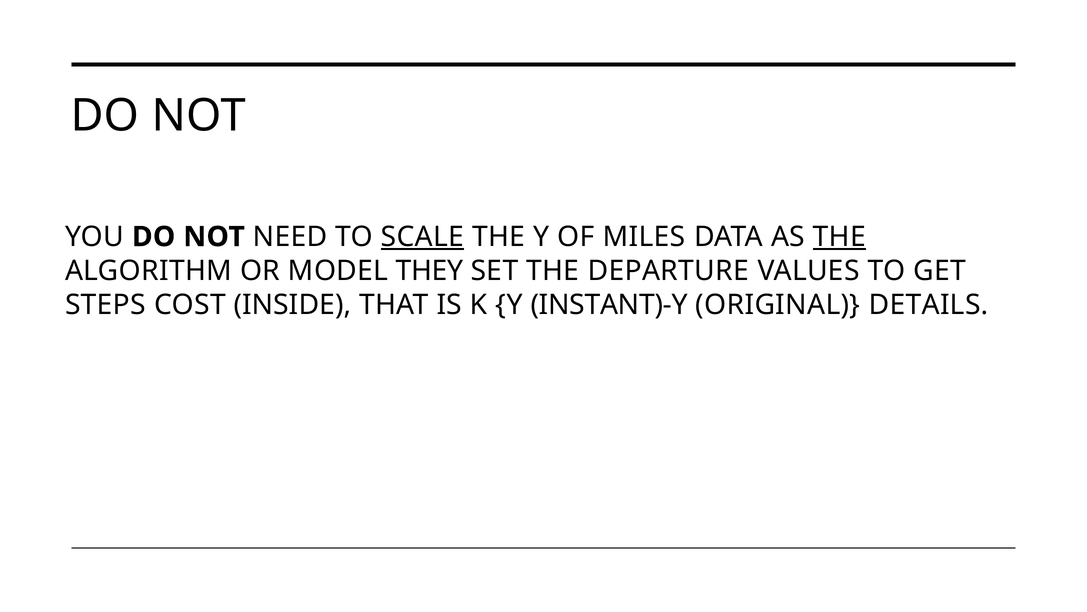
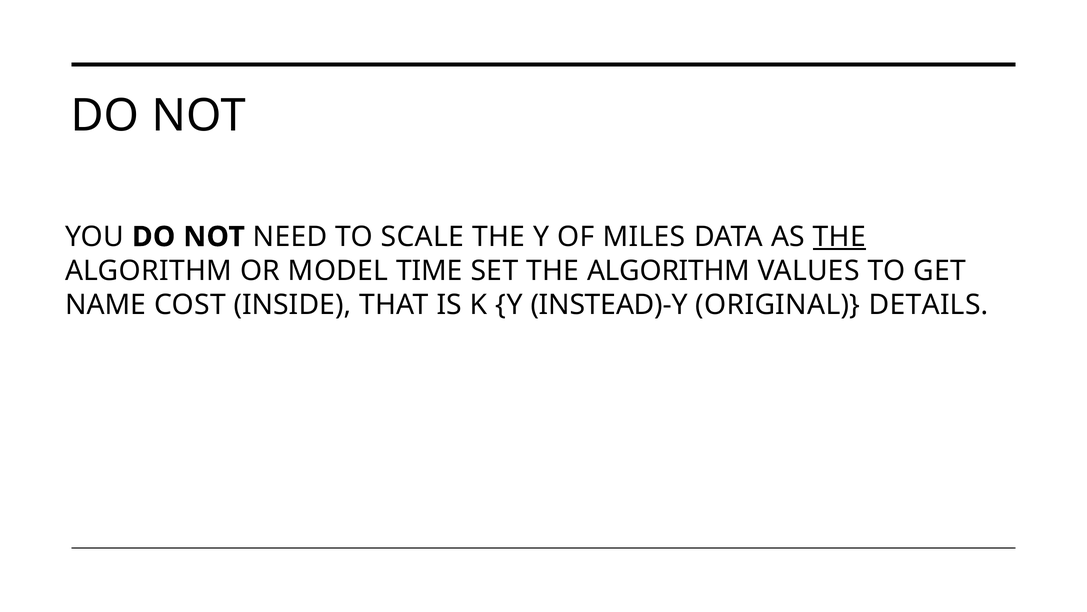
SCALE underline: present -> none
THEY: THEY -> TIME
SET THE DEPARTURE: DEPARTURE -> ALGORITHM
STEPS: STEPS -> NAME
INSTANT)-Y: INSTANT)-Y -> INSTEAD)-Y
